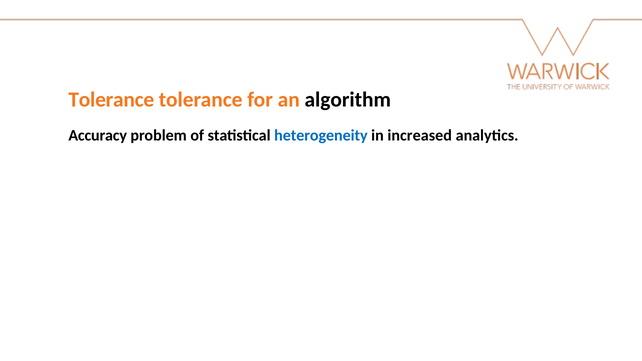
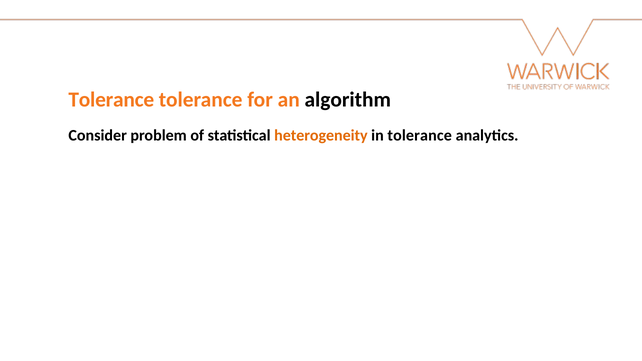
Accuracy: Accuracy -> Consider
heterogeneity colour: blue -> orange
in increased: increased -> tolerance
